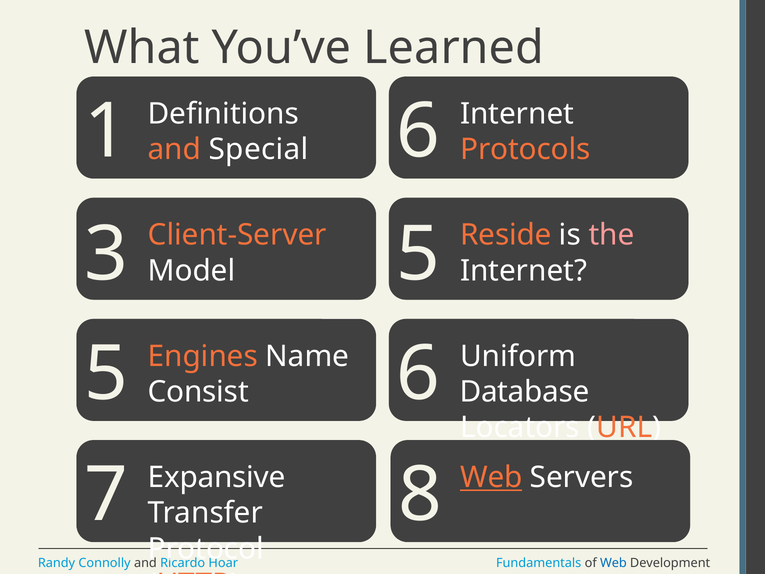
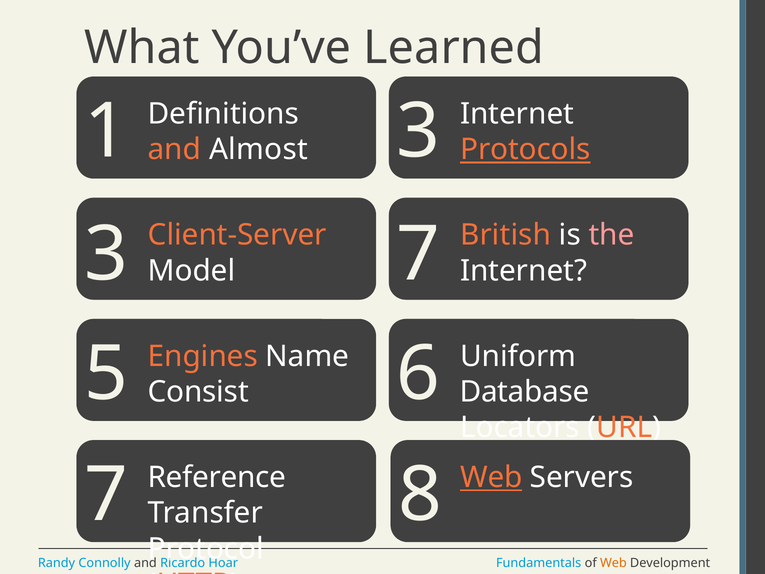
1 6: 6 -> 3
Special: Special -> Almost
Protocols underline: none -> present
Reside: Reside -> British
3 5: 5 -> 7
Expansive: Expansive -> Reference
Web at (613, 563) colour: blue -> orange
